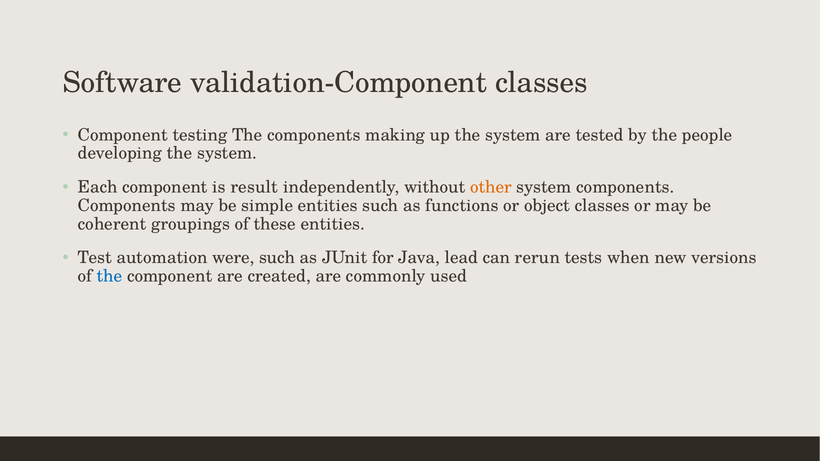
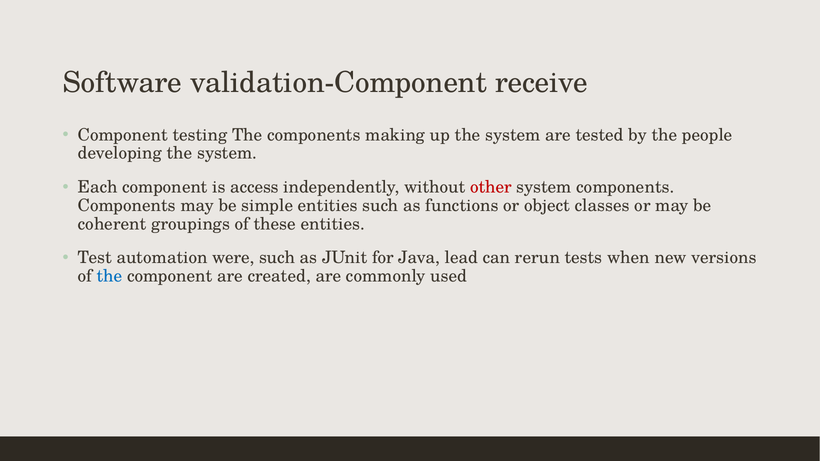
validation-Component classes: classes -> receive
result: result -> access
other colour: orange -> red
